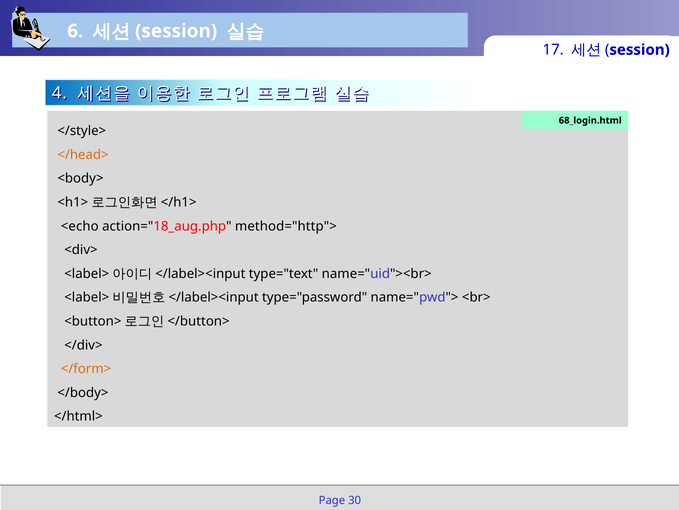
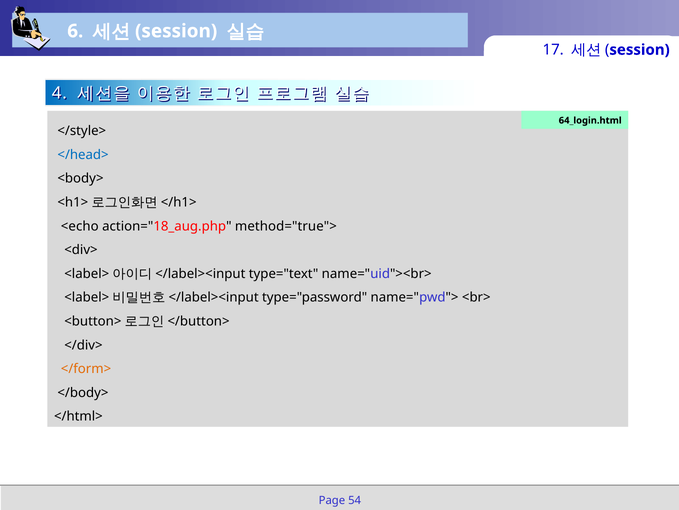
68_login.html: 68_login.html -> 64_login.html
</head> colour: orange -> blue
method="http">: method="http"> -> method="true">
30: 30 -> 54
